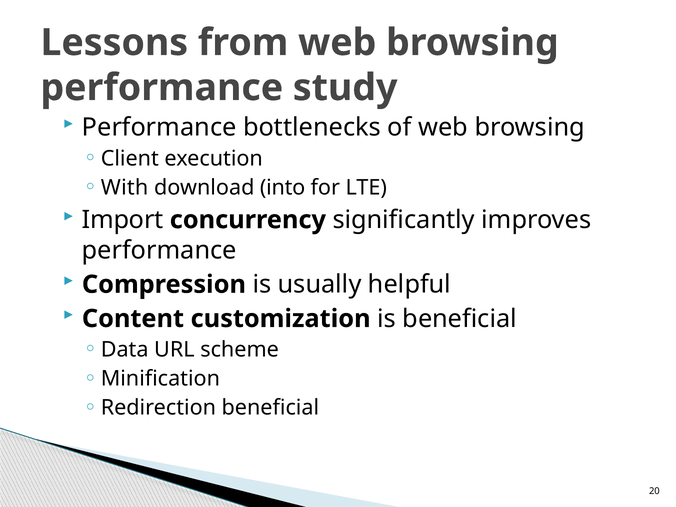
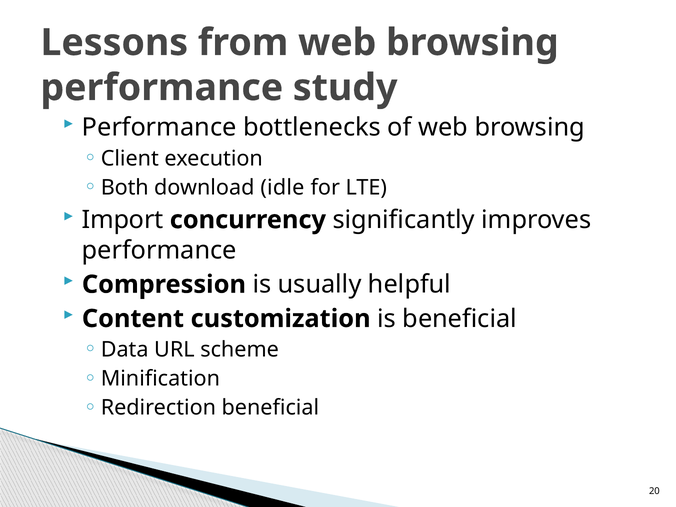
With: With -> Both
into: into -> idle
